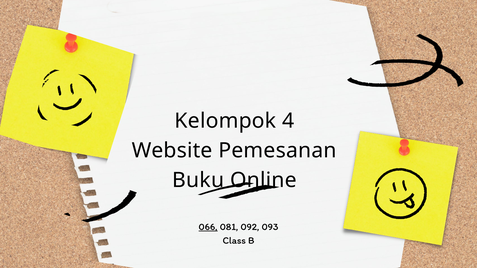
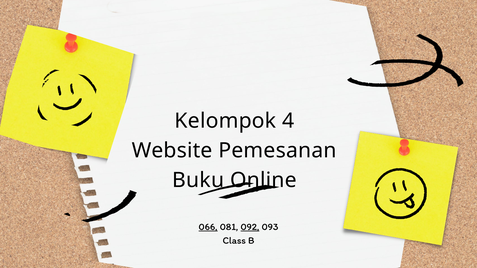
092 underline: none -> present
